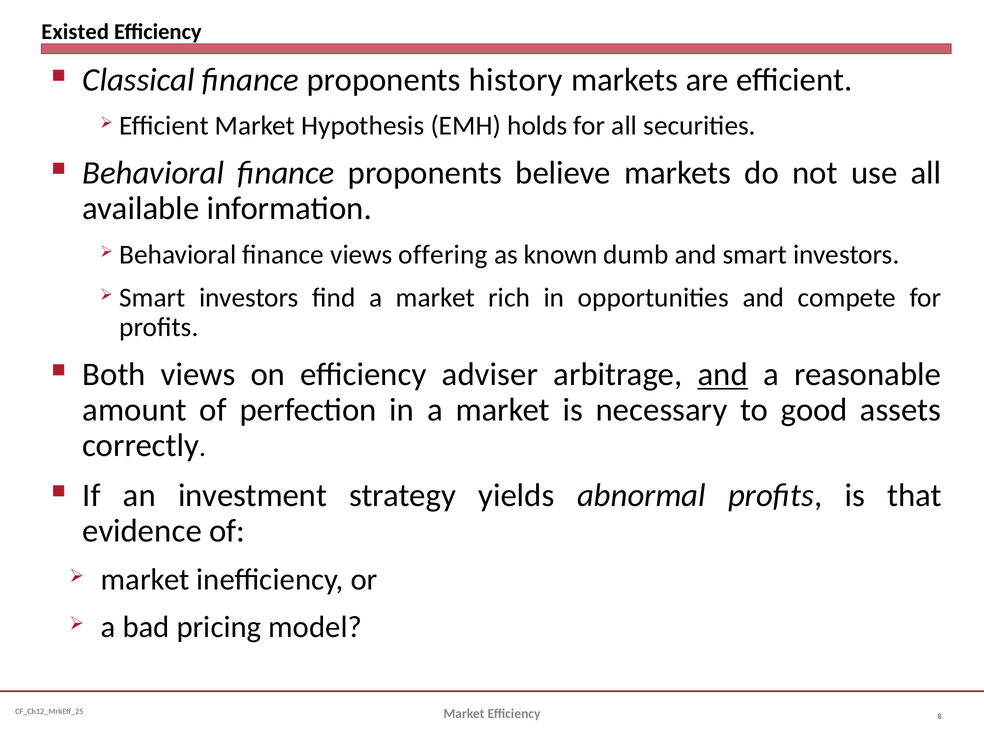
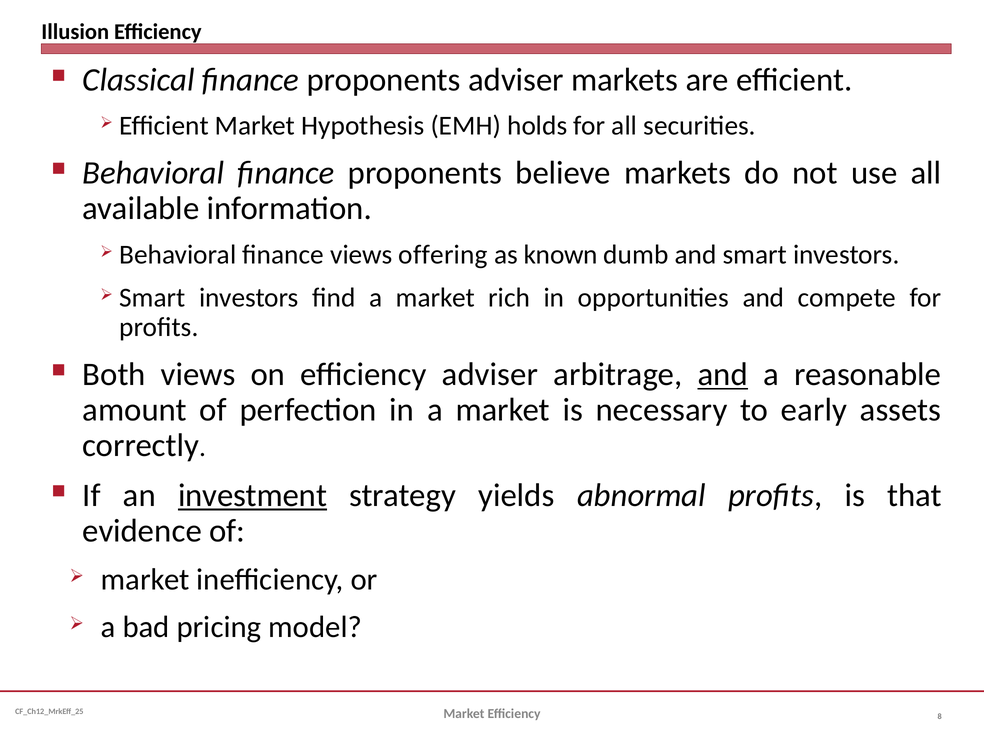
Existed: Existed -> Illusion
proponents history: history -> adviser
good: good -> early
investment underline: none -> present
